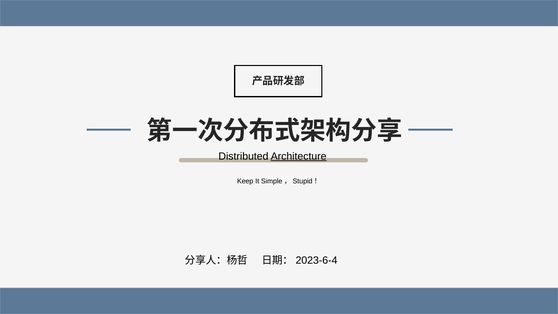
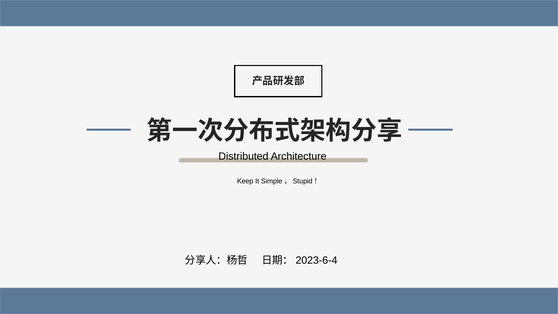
Architecture underline: present -> none
